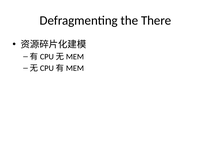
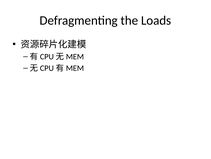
There: There -> Loads
